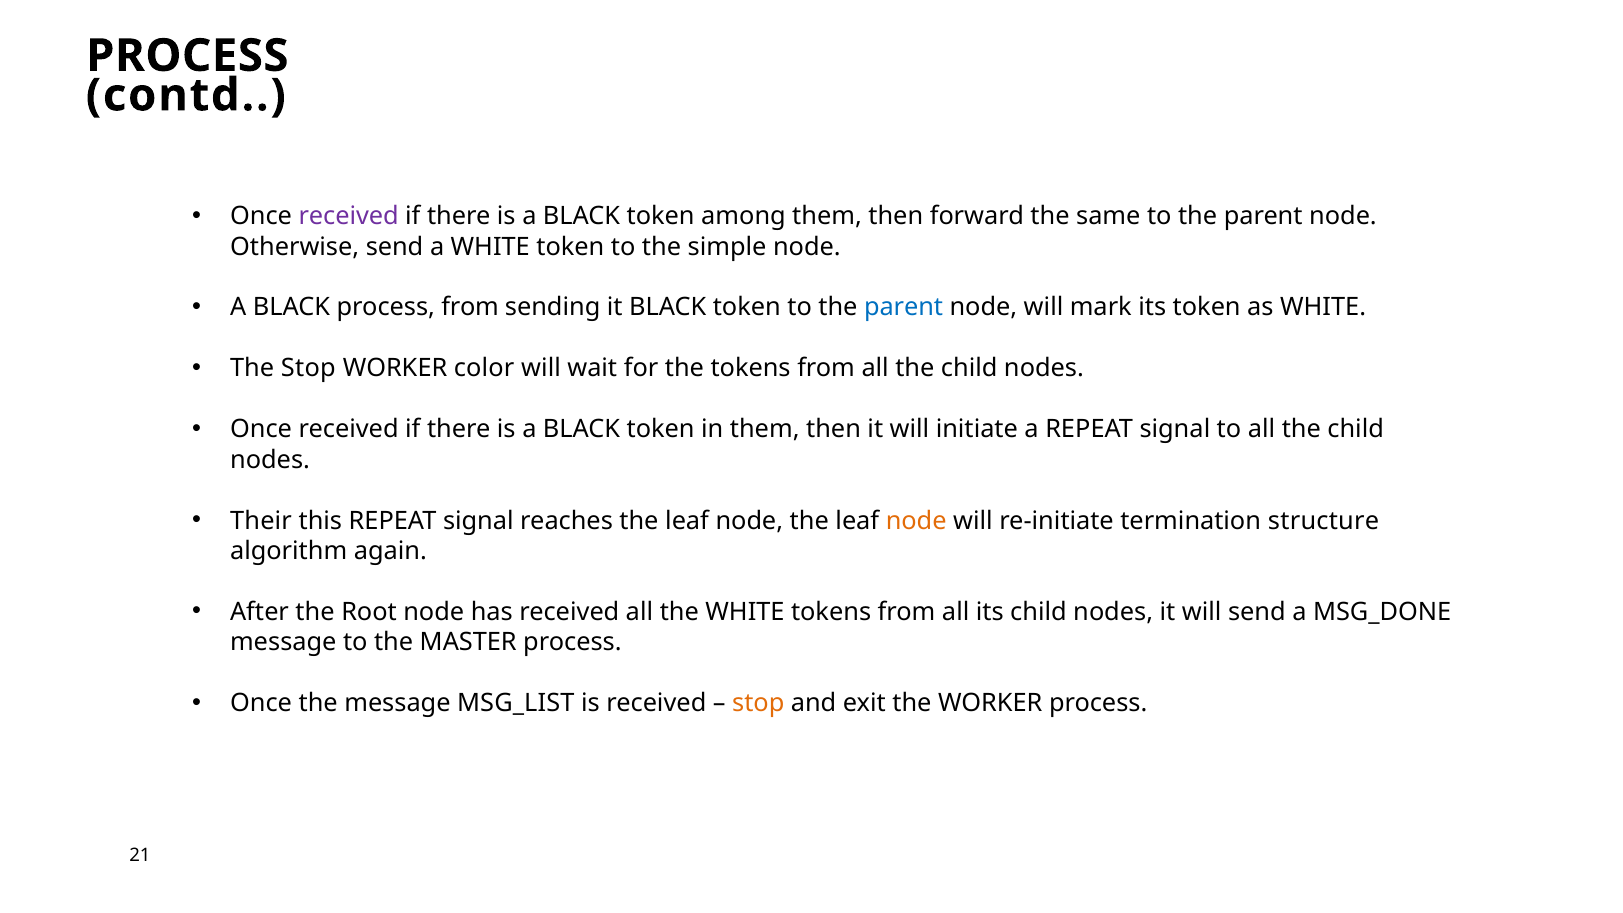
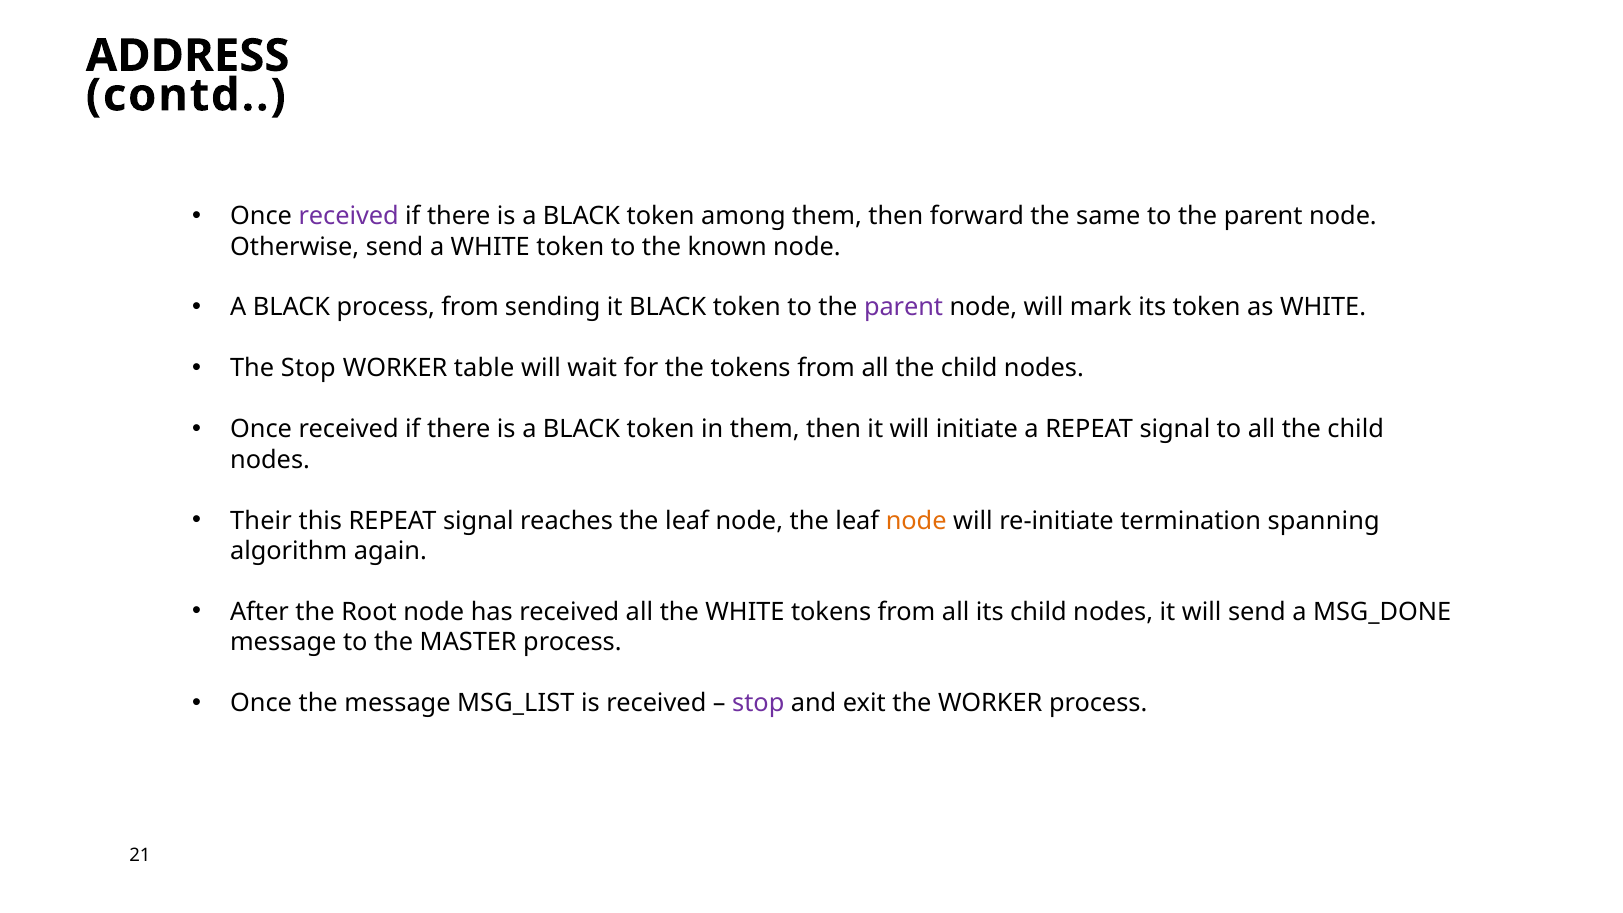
PROCESS at (187, 56): PROCESS -> ADDRESS
simple: simple -> known
parent at (904, 308) colour: blue -> purple
color: color -> table
structure: structure -> spanning
stop at (758, 703) colour: orange -> purple
